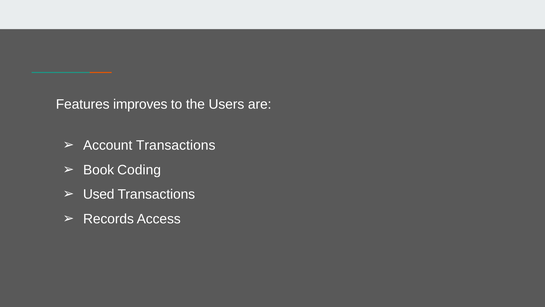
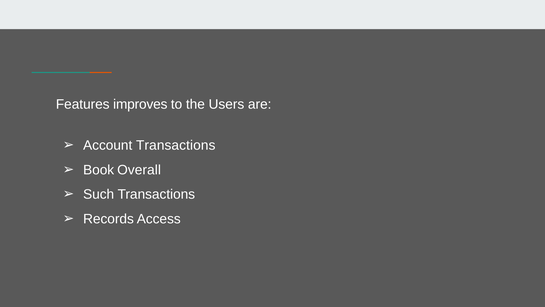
Coding: Coding -> Overall
Used: Used -> Such
